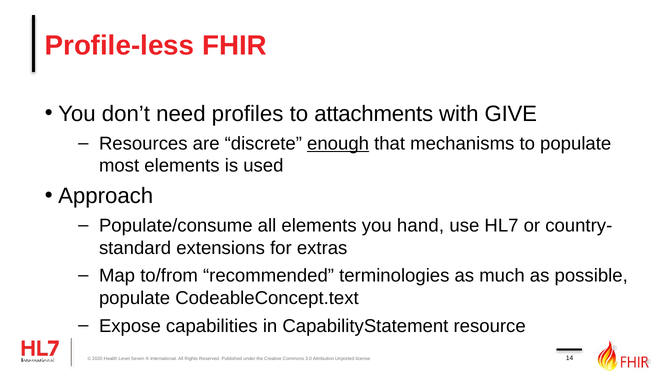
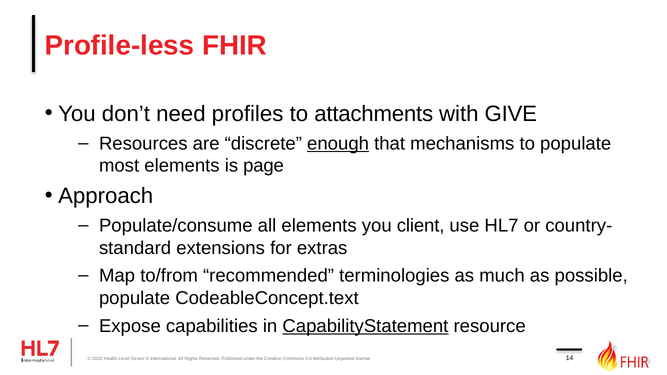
used: used -> page
hand: hand -> client
CapabilityStatement underline: none -> present
